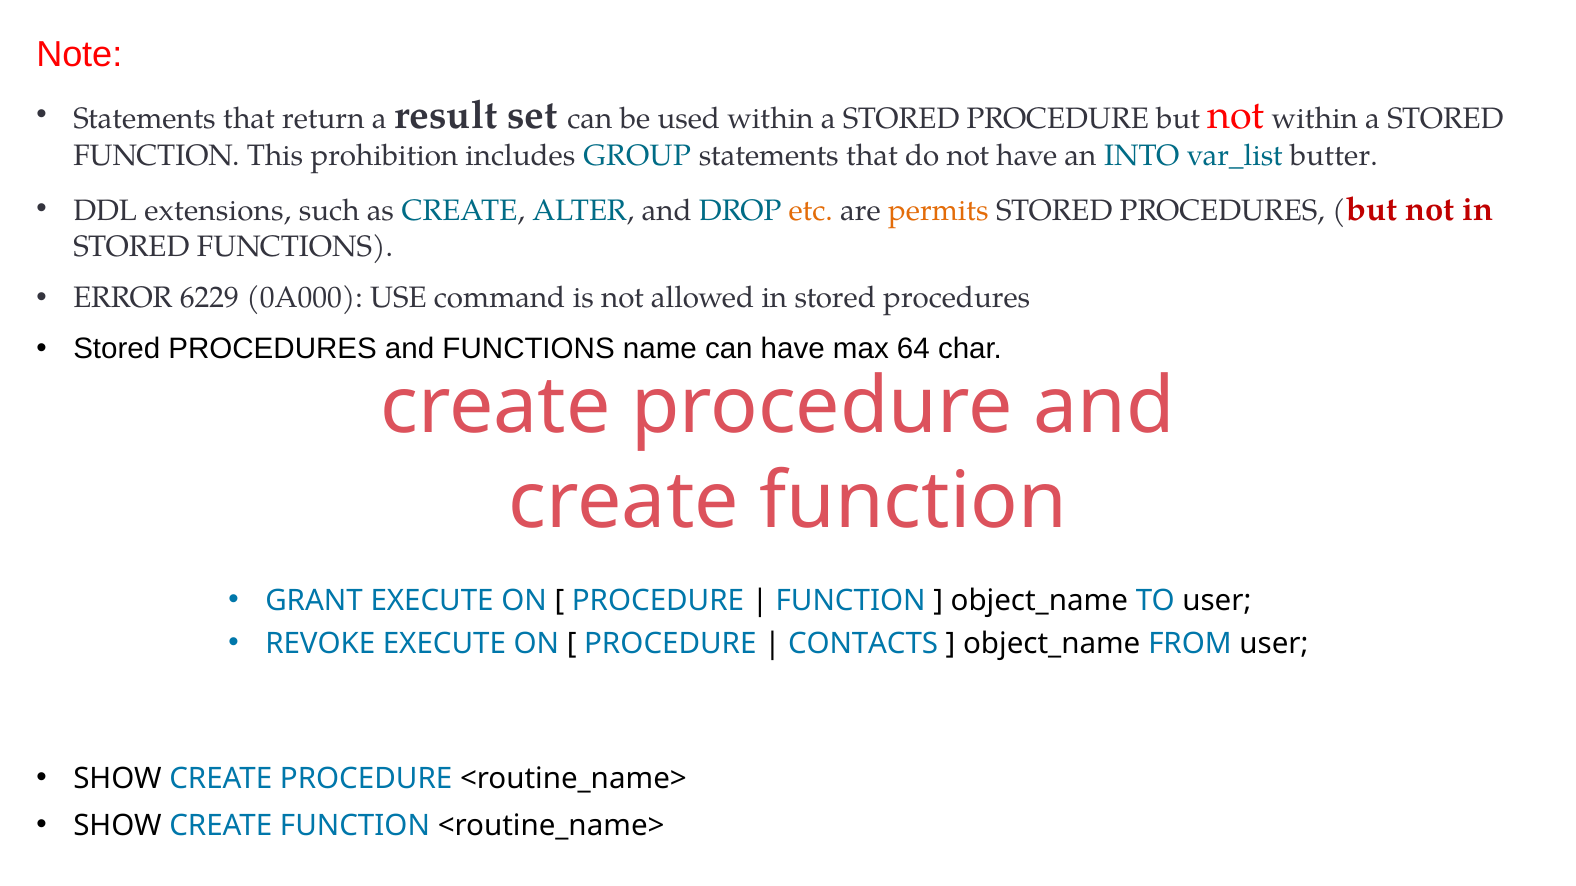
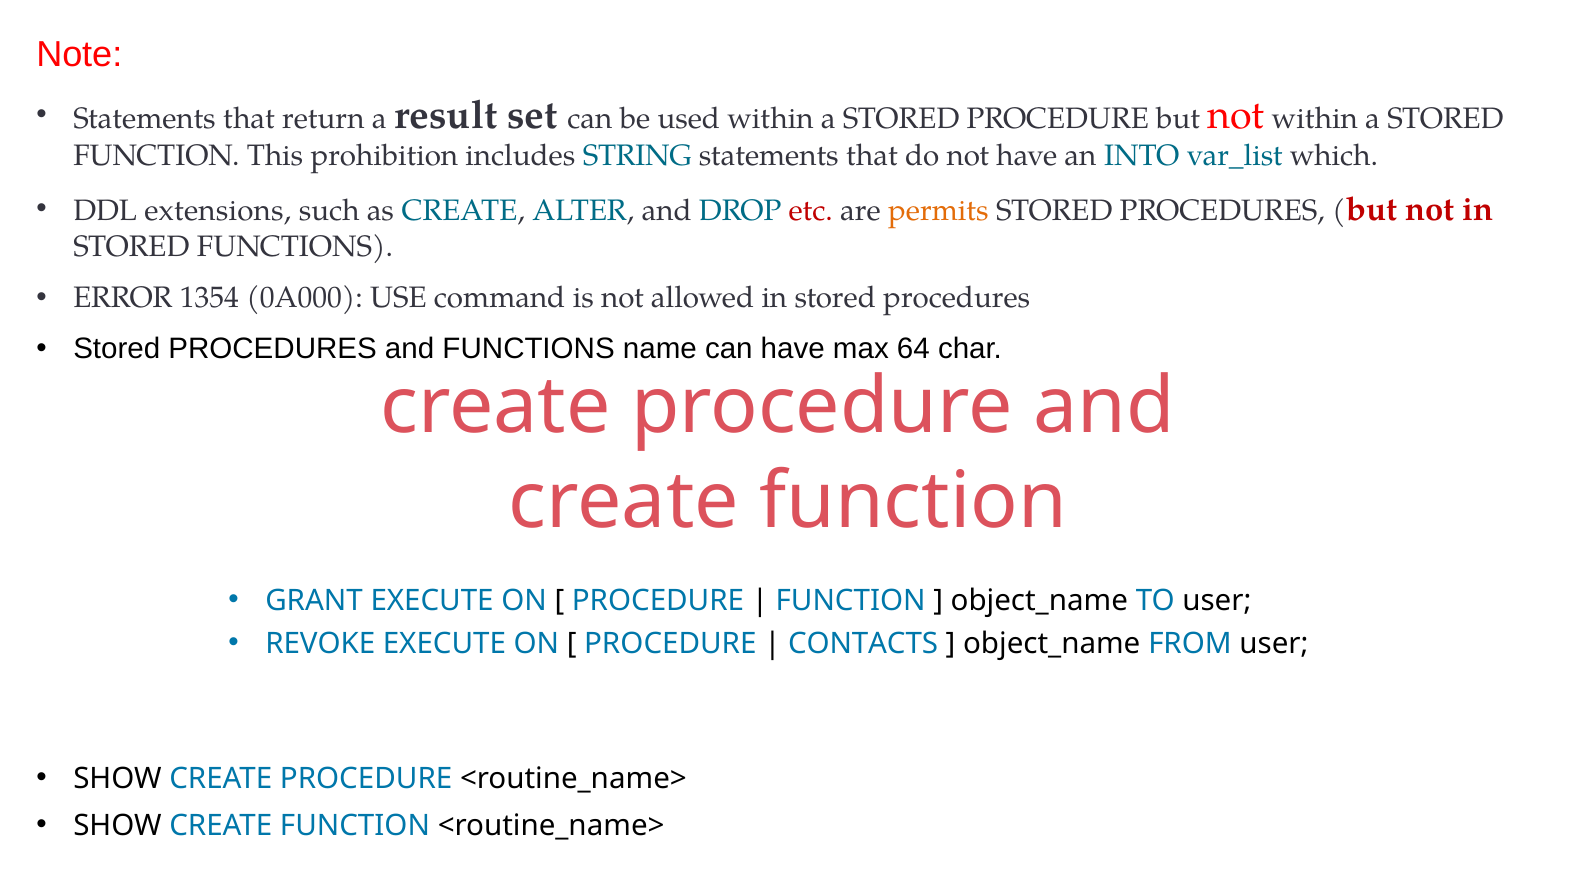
GROUP: GROUP -> STRING
butter: butter -> which
etc colour: orange -> red
6229: 6229 -> 1354
